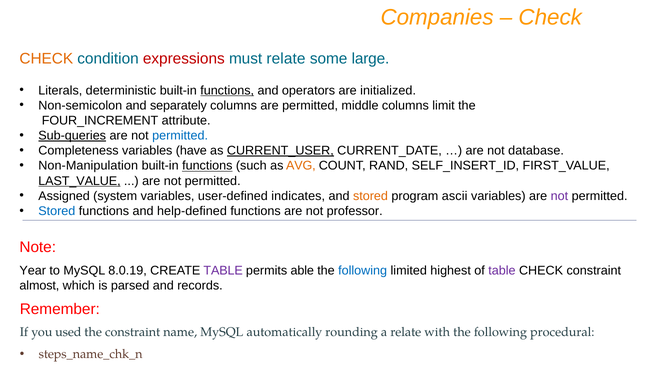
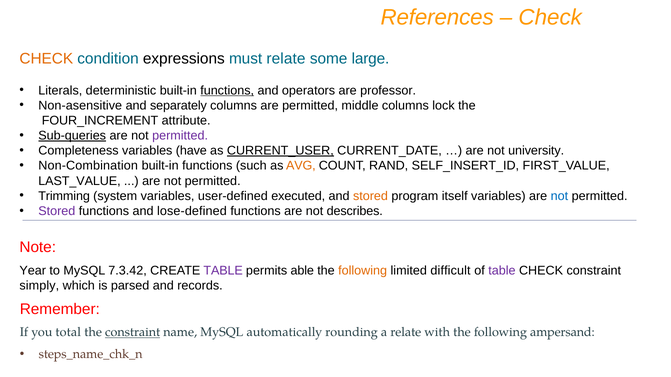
Companies: Companies -> References
expressions colour: red -> black
initialized: initialized -> professor
Non-semicolon: Non-semicolon -> Non-asensitive
limit: limit -> lock
permitted at (180, 136) colour: blue -> purple
database: database -> university
Non-Manipulation: Non-Manipulation -> Non-Combination
functions at (207, 166) underline: present -> none
LAST_VALUE underline: present -> none
Assigned: Assigned -> Trimming
indicates: indicates -> executed
ascii: ascii -> itself
not at (559, 196) colour: purple -> blue
Stored at (57, 211) colour: blue -> purple
help-defined: help-defined -> lose-defined
professor: professor -> describes
8.0.19: 8.0.19 -> 7.3.42
following at (363, 271) colour: blue -> orange
highest: highest -> difficult
almost: almost -> simply
used: used -> total
constraint at (133, 333) underline: none -> present
procedural: procedural -> ampersand
